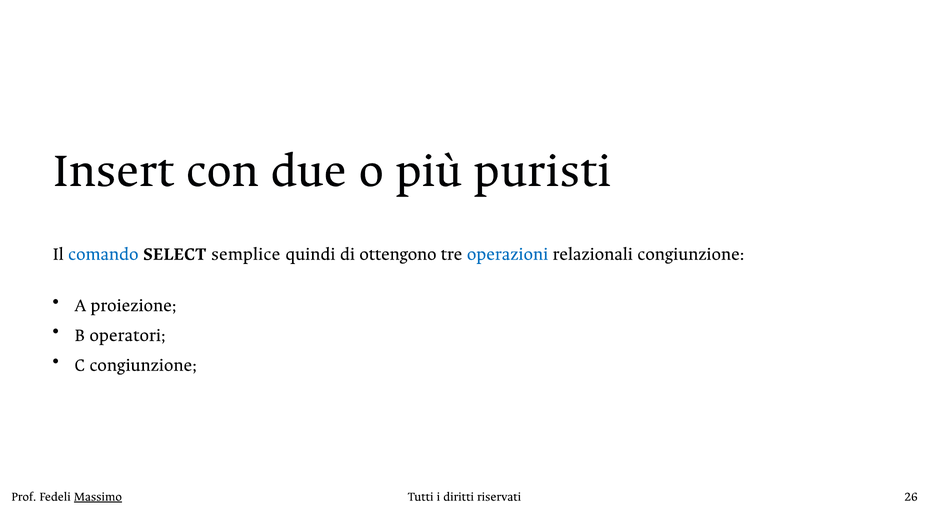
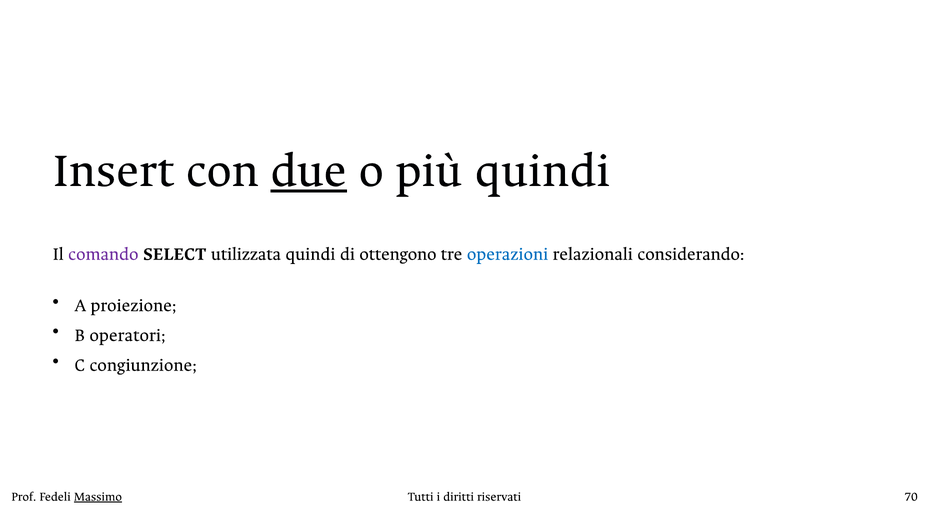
due underline: none -> present
più puristi: puristi -> quindi
comando colour: blue -> purple
semplice: semplice -> utilizzata
relazionali congiunzione: congiunzione -> considerando
26: 26 -> 70
